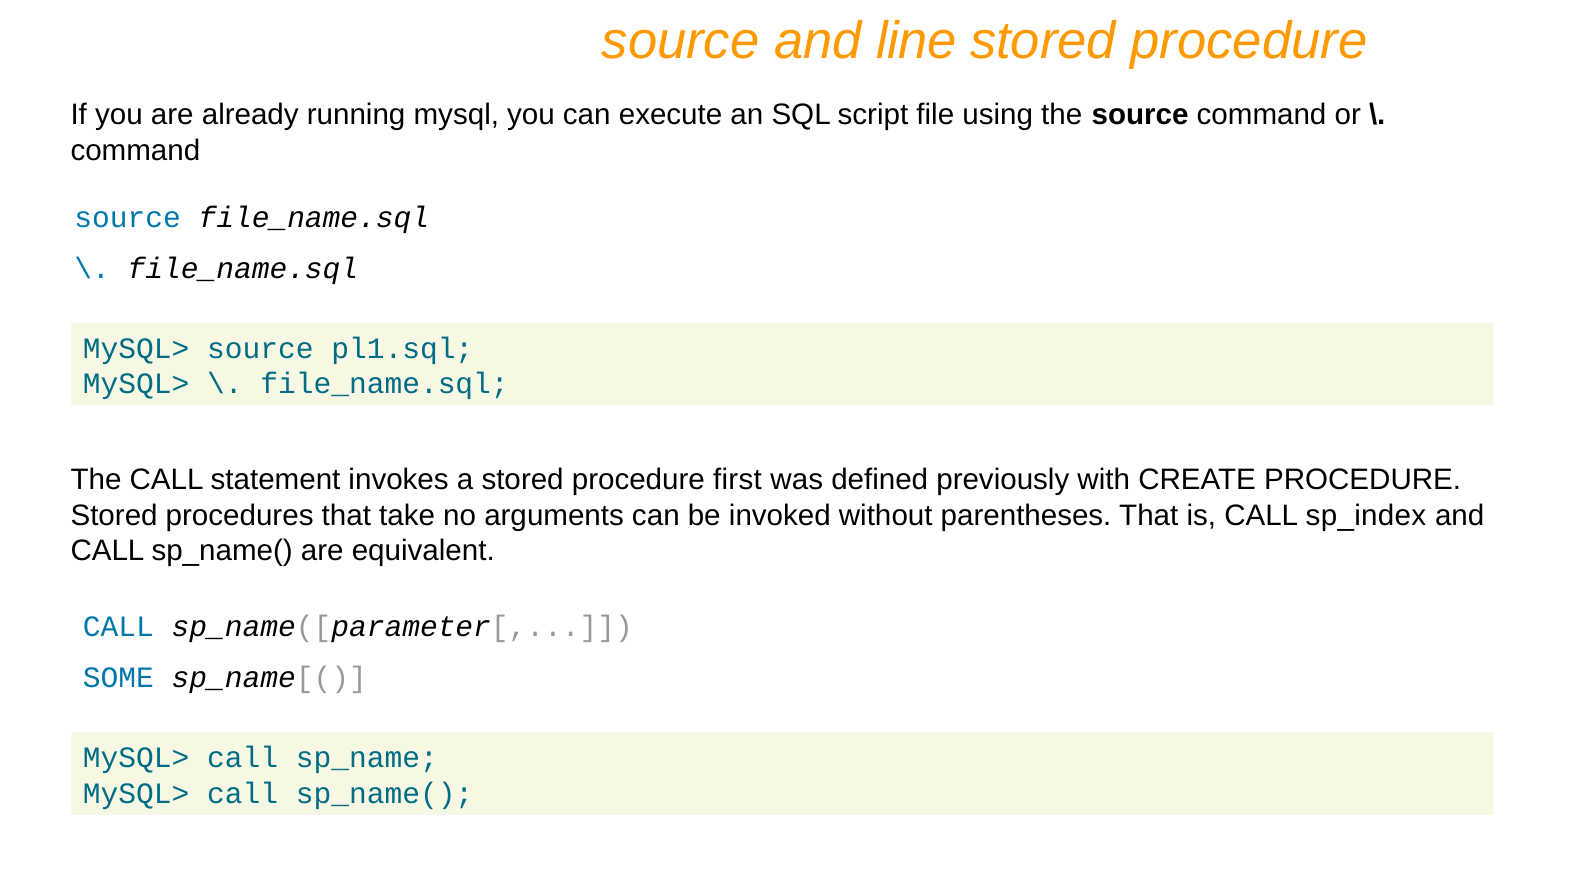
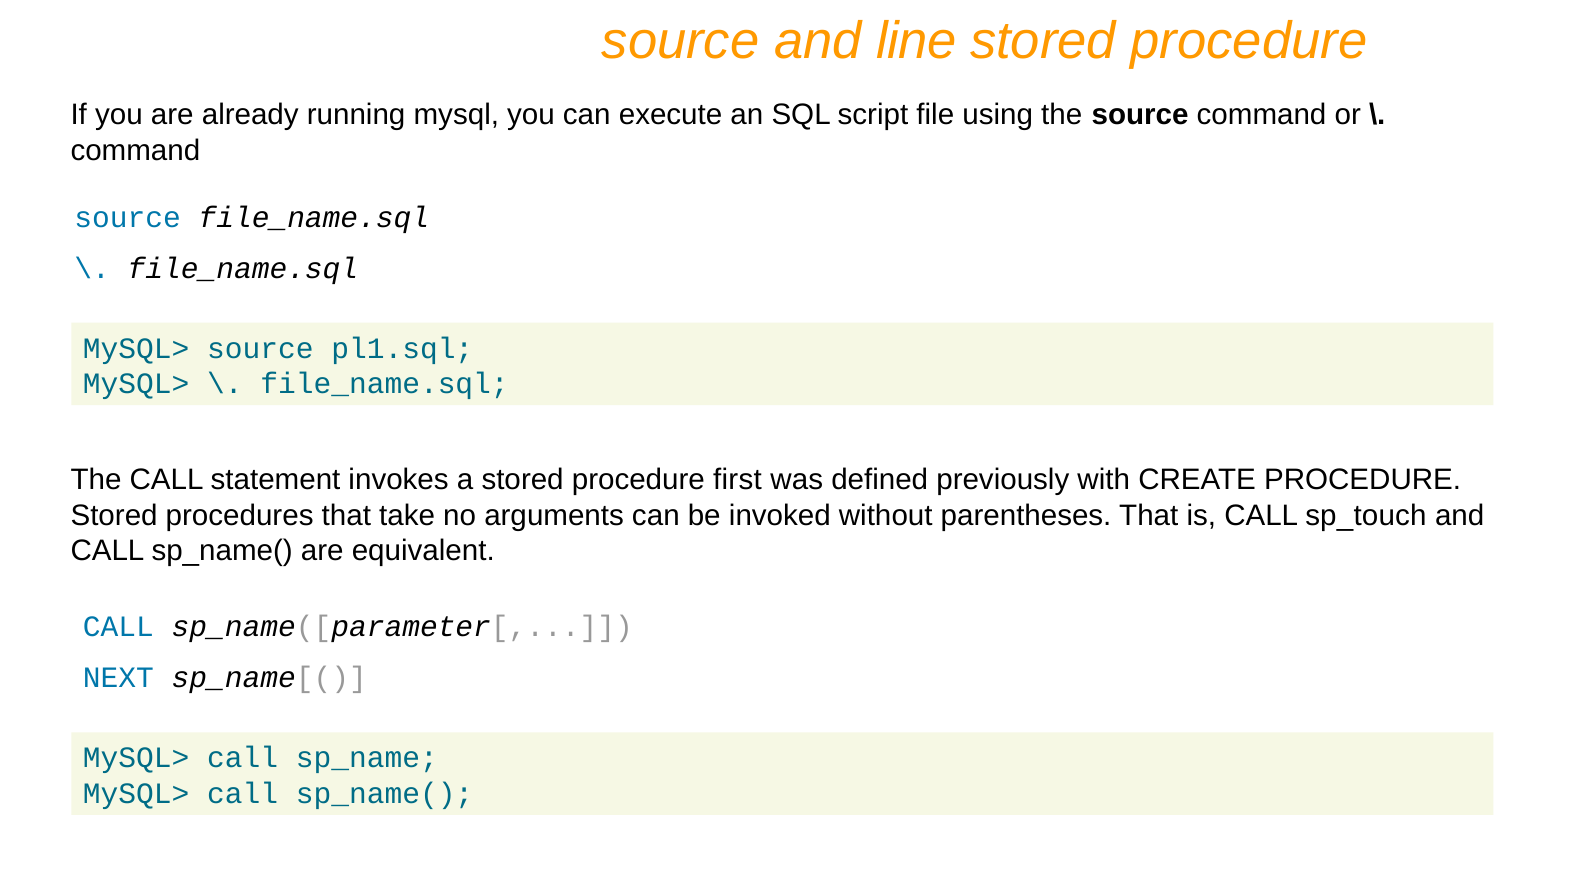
sp_index: sp_index -> sp_touch
SOME: SOME -> NEXT
